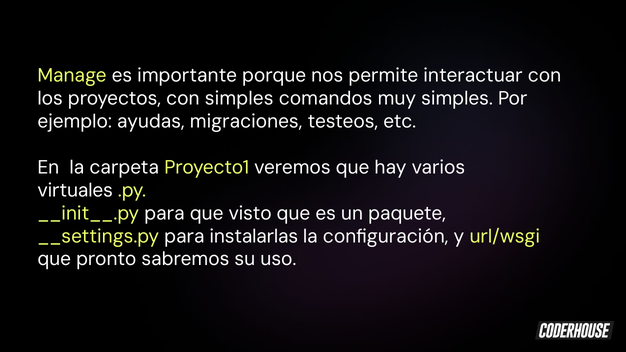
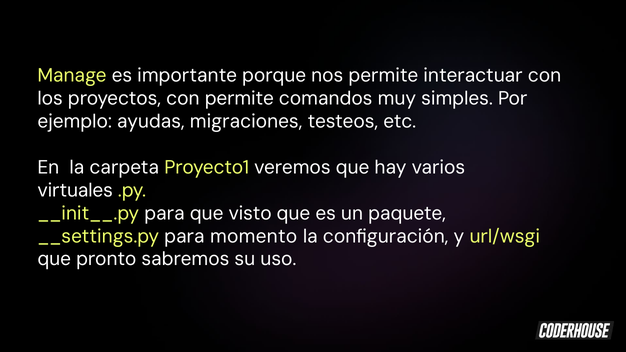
con simples: simples -> permite
instalarlas: instalarlas -> momento
